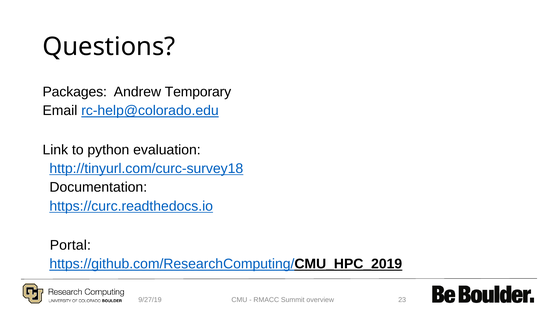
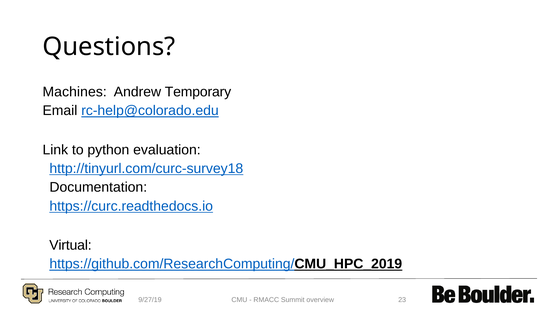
Packages: Packages -> Machines
Portal: Portal -> Virtual
